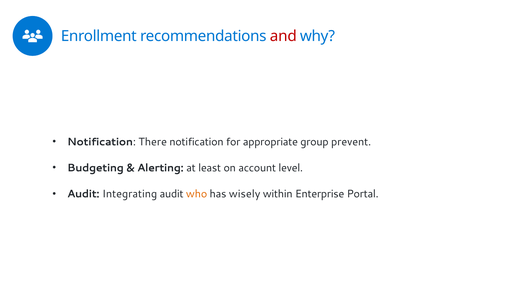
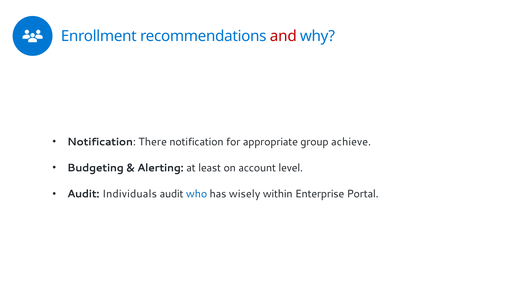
prevent: prevent -> achieve
Integrating: Integrating -> Individuals
who colour: orange -> blue
